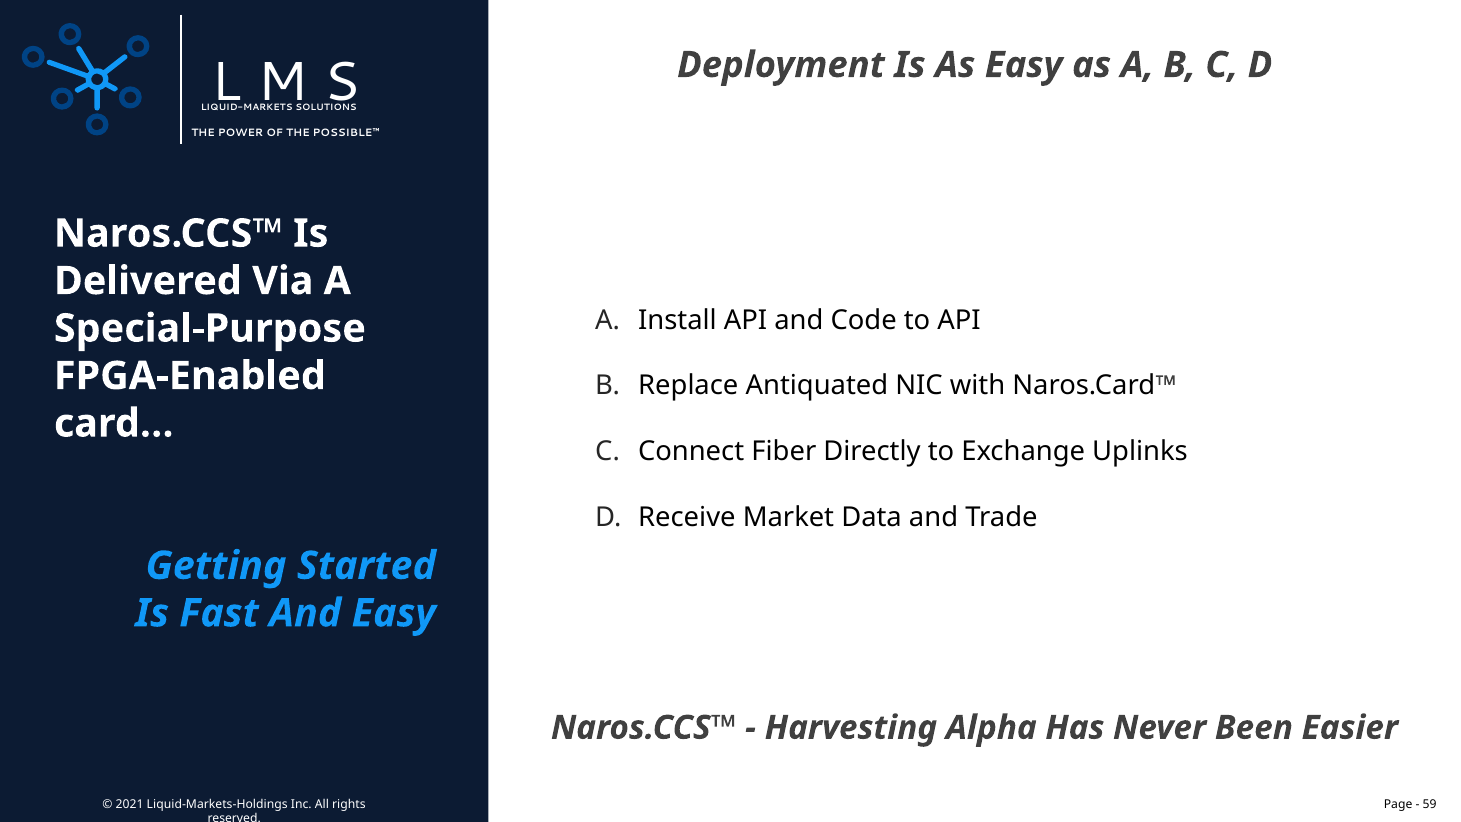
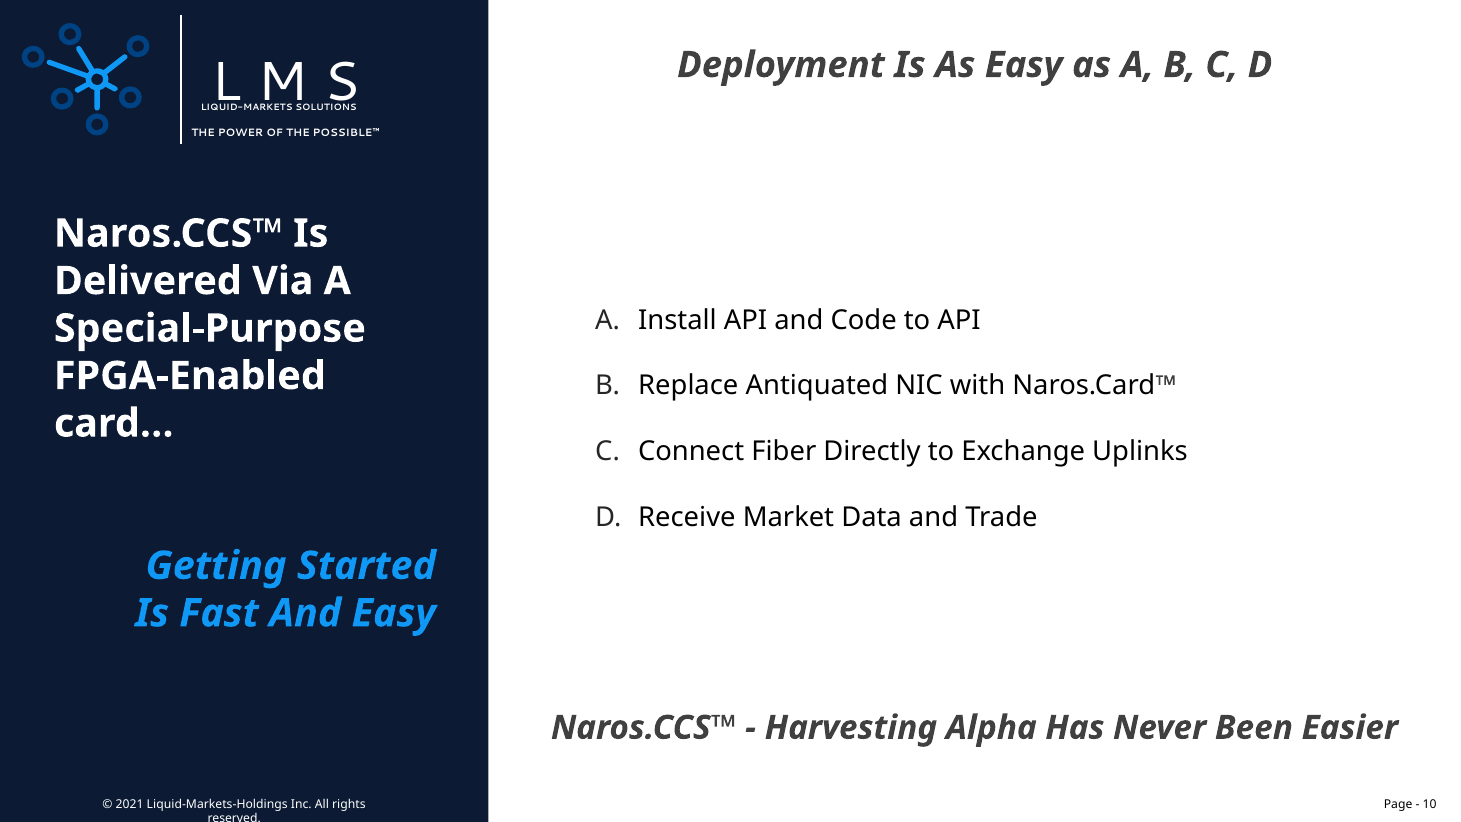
59: 59 -> 10
